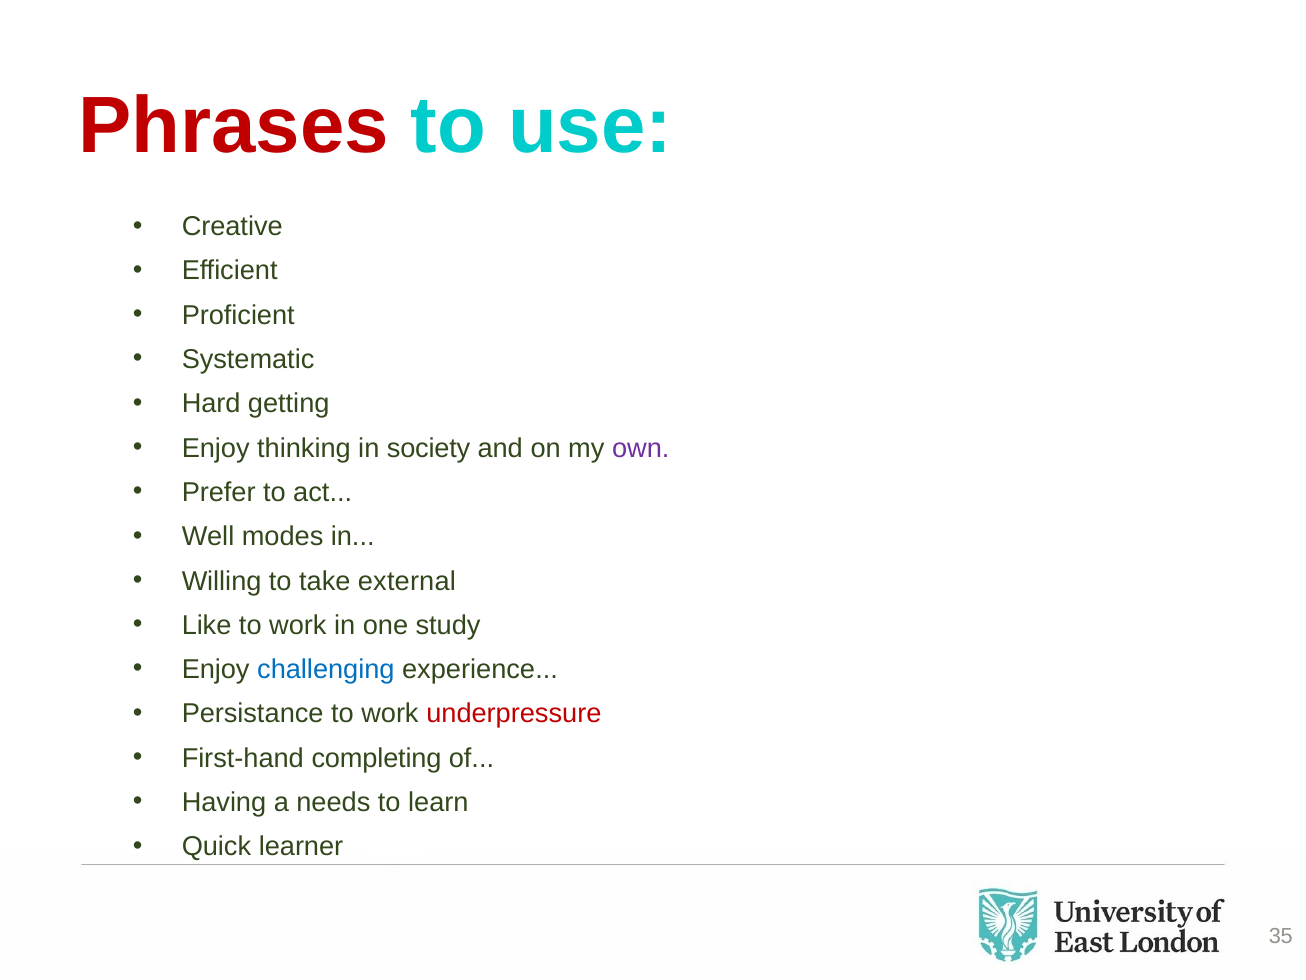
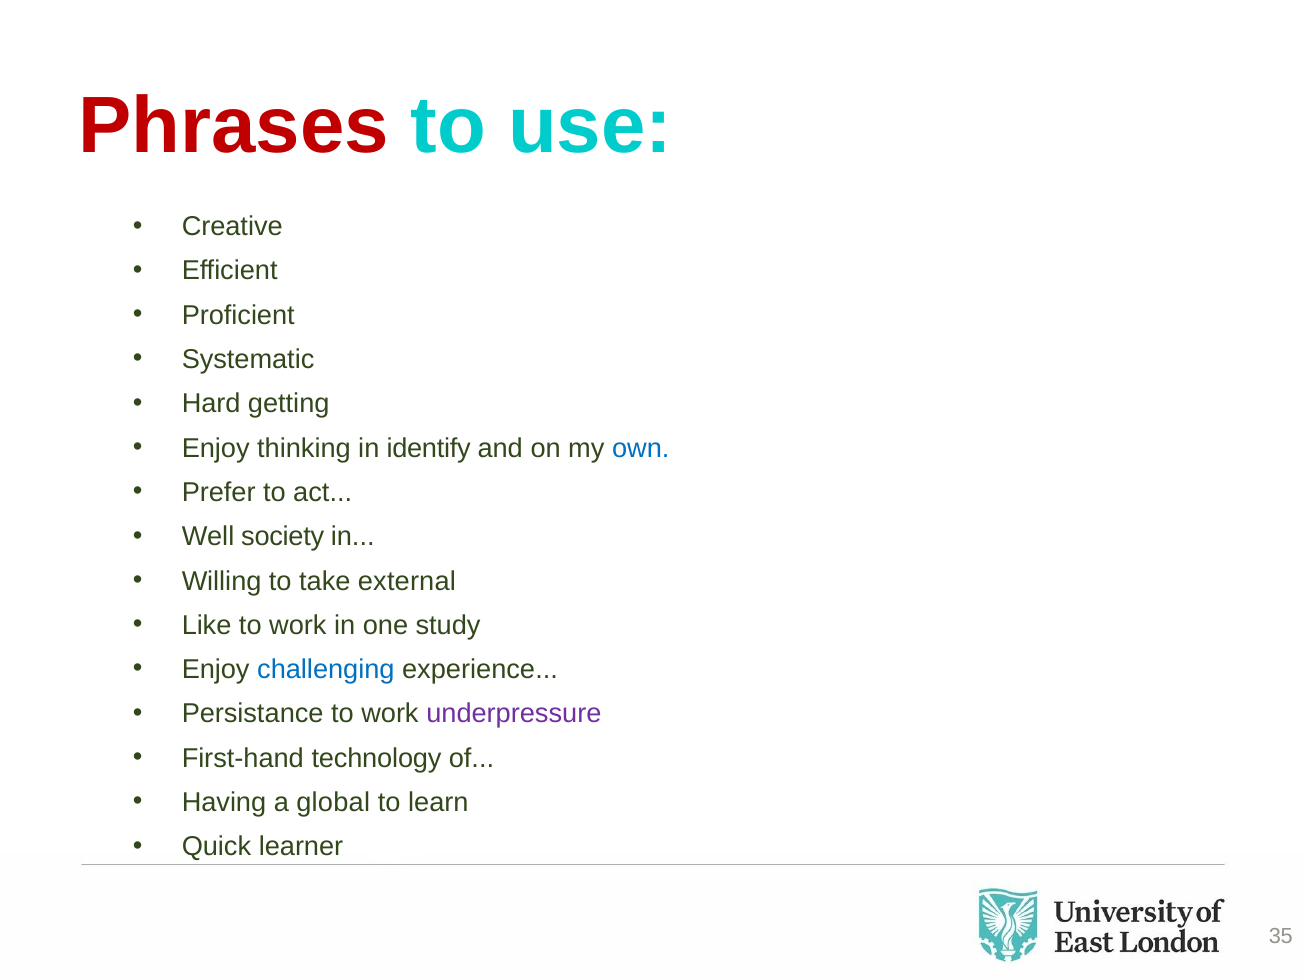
society: society -> identify
own colour: purple -> blue
modes: modes -> society
underpressure colour: red -> purple
completing: completing -> technology
needs: needs -> global
